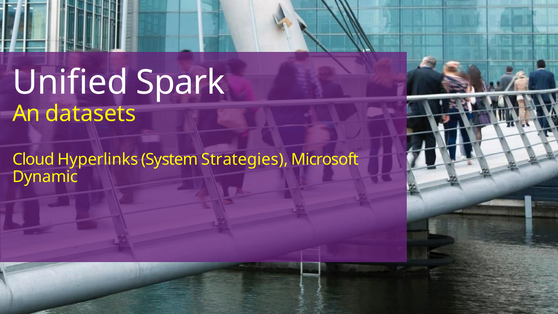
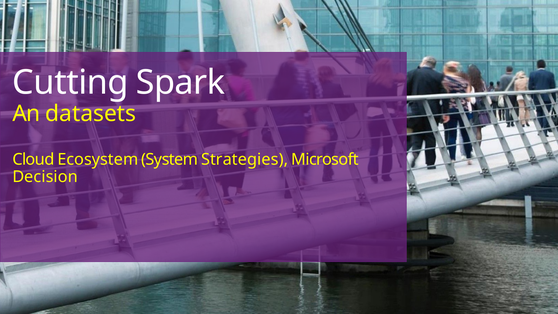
Unified: Unified -> Cutting
Hyperlinks: Hyperlinks -> Ecosystem
Dynamic: Dynamic -> Decision
